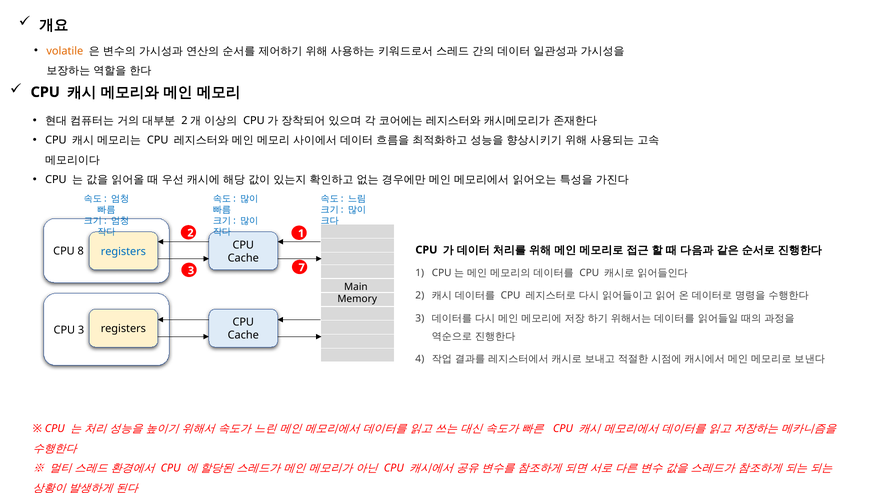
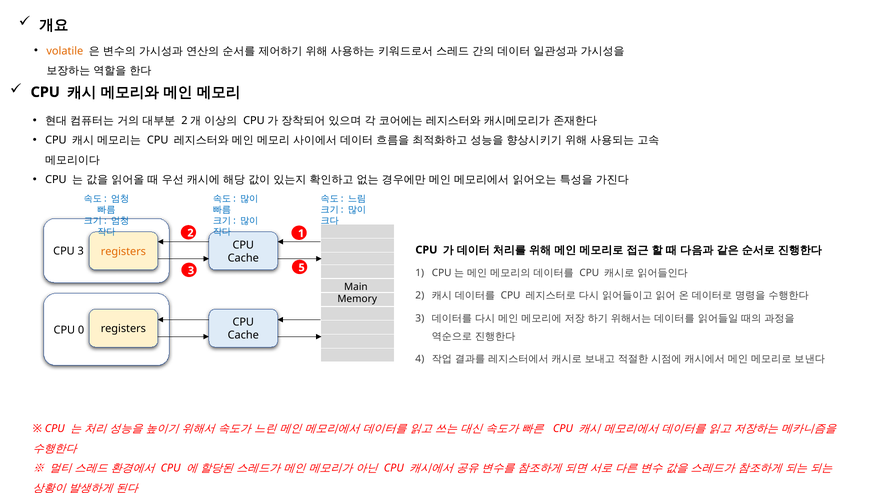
CPU 8: 8 -> 3
registers at (123, 252) colour: blue -> orange
7: 7 -> 5
CPU 3: 3 -> 0
